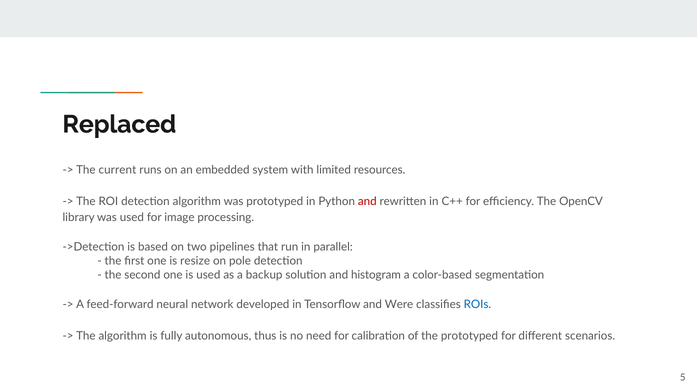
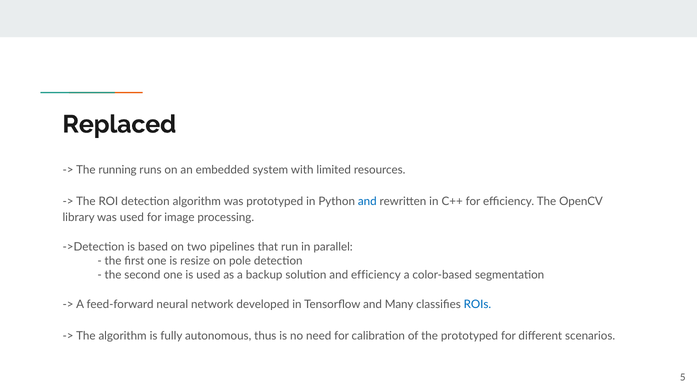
current: current -> running
and at (367, 201) colour: red -> blue
and histogram: histogram -> efficiency
Were: Were -> Many
